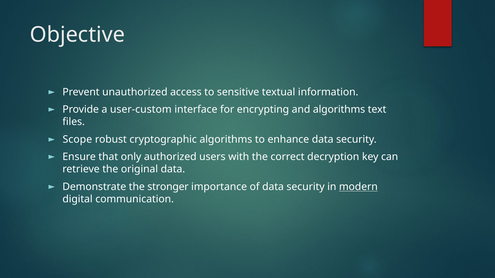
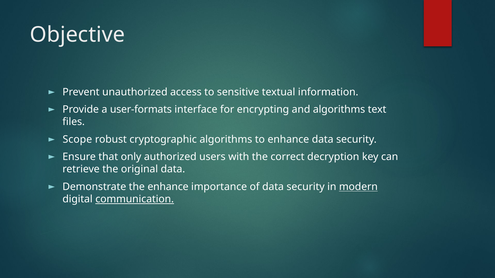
user-custom: user-custom -> user-formats
the stronger: stronger -> enhance
communication underline: none -> present
